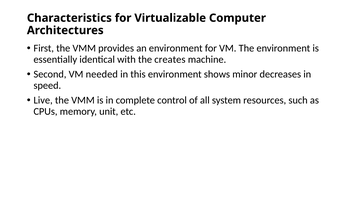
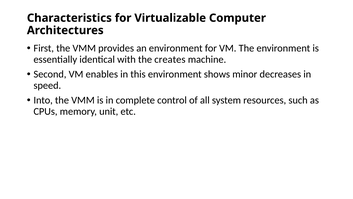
needed: needed -> enables
Live: Live -> Into
